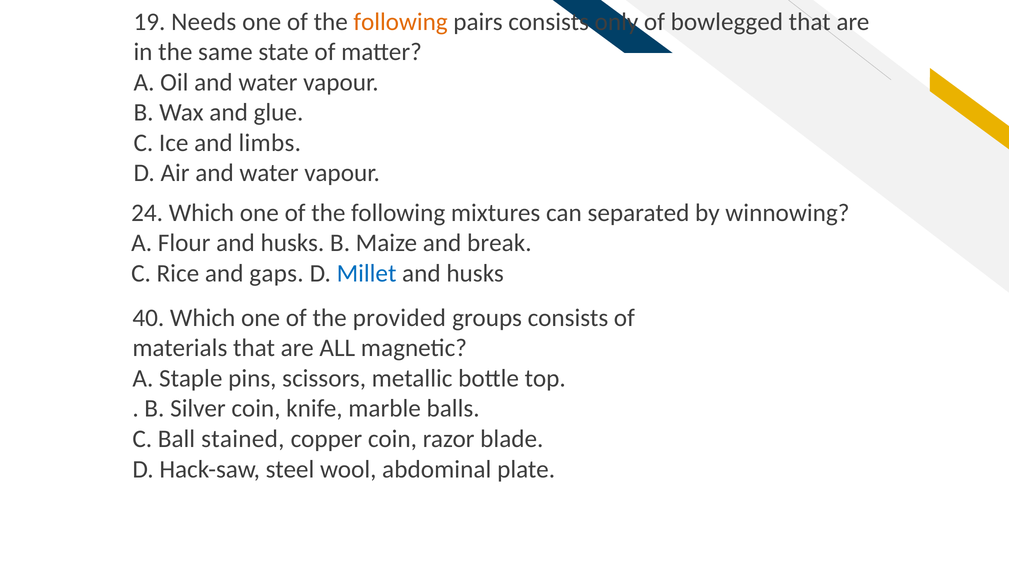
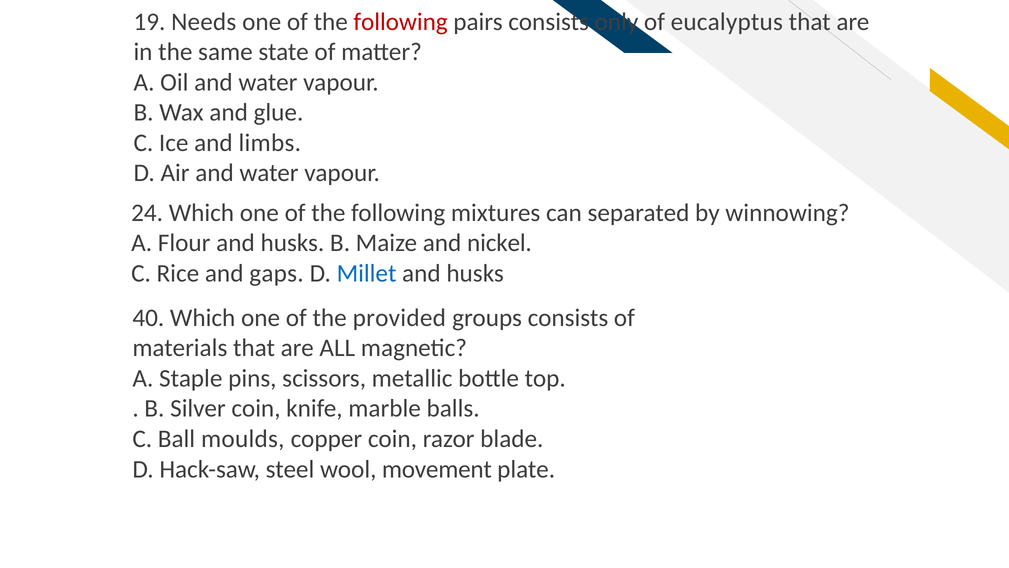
following at (401, 22) colour: orange -> red
bowlegged: bowlegged -> eucalyptus
break: break -> nickel
stained: stained -> moulds
abdominal: abdominal -> movement
